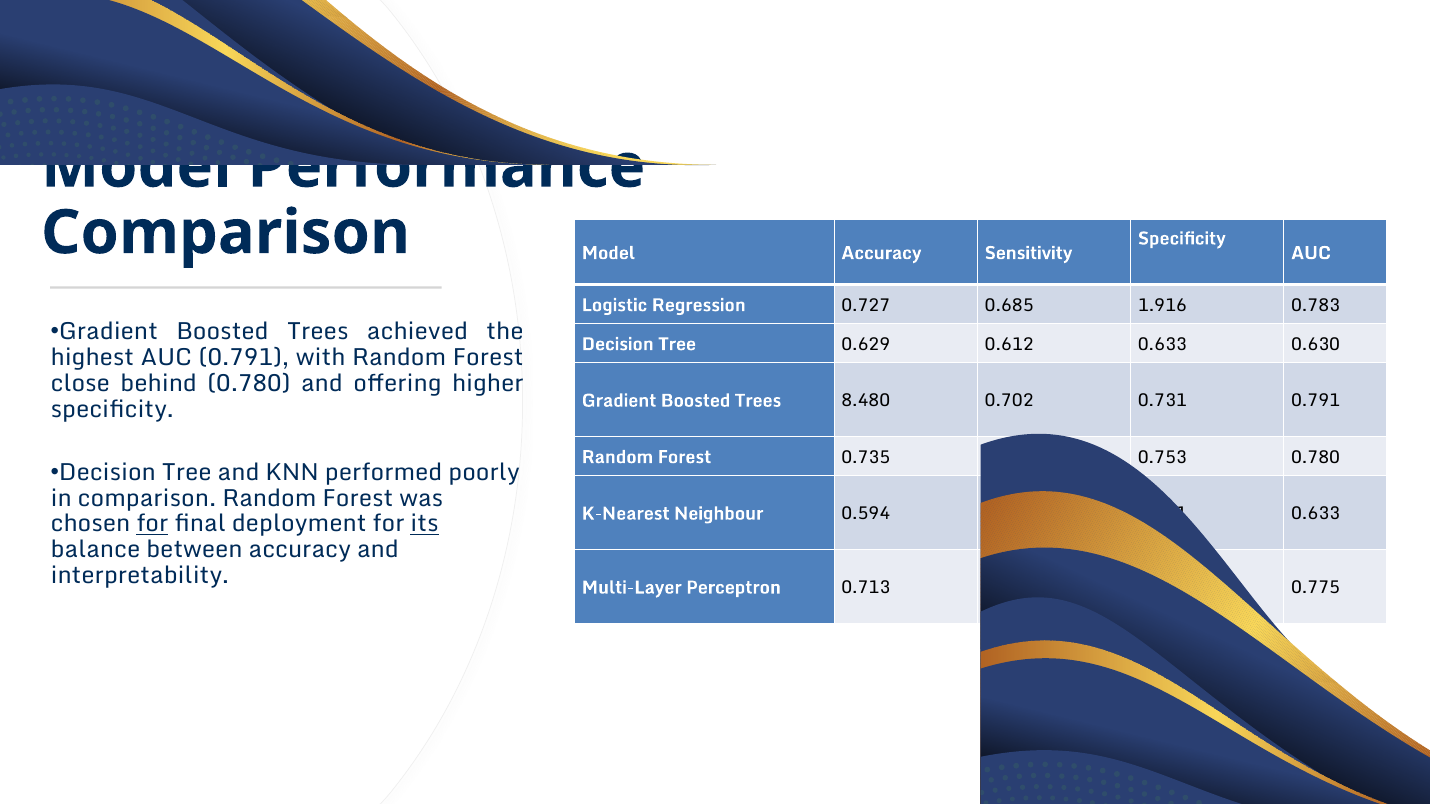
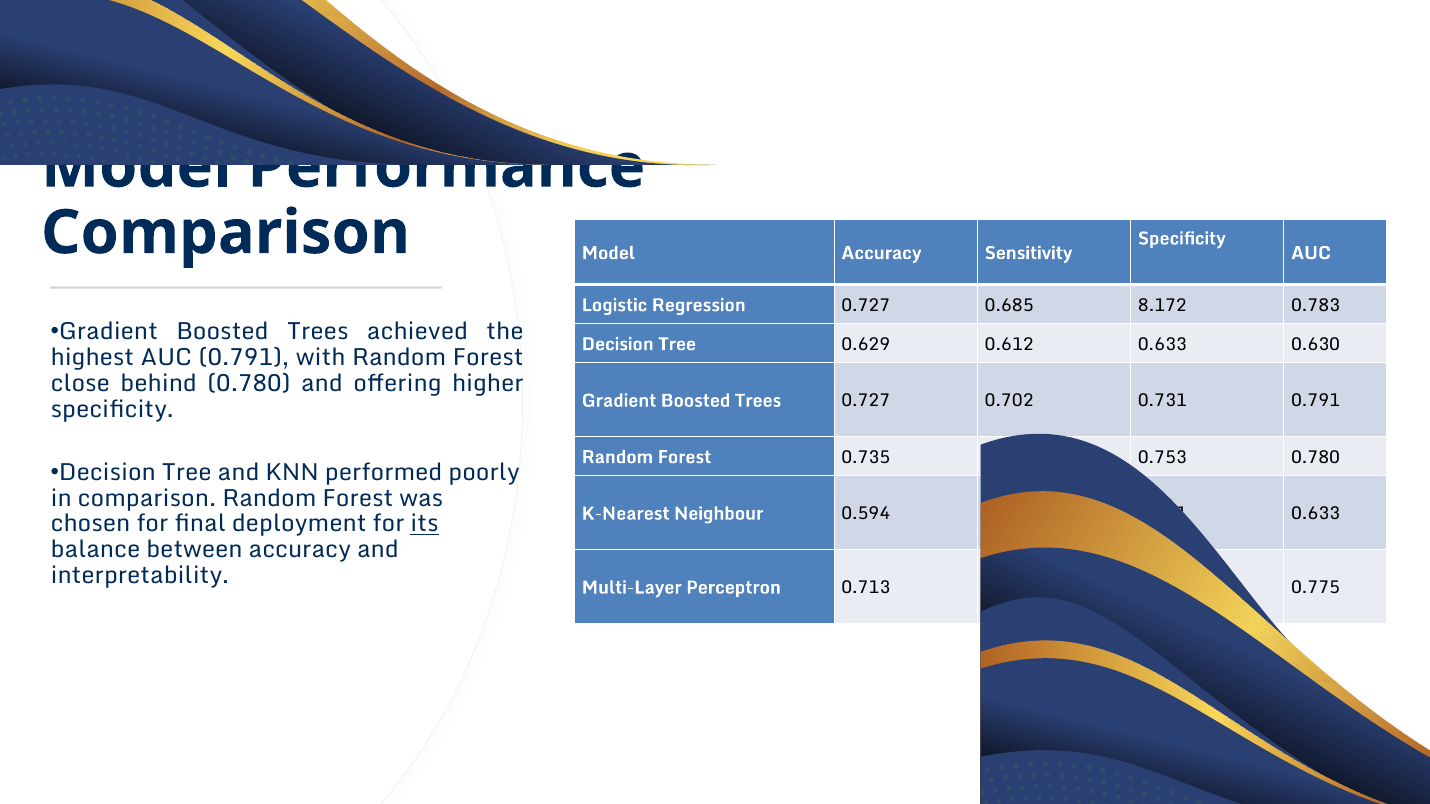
1.916: 1.916 -> 8.172
Trees 8.480: 8.480 -> 0.727
for at (152, 524) underline: present -> none
